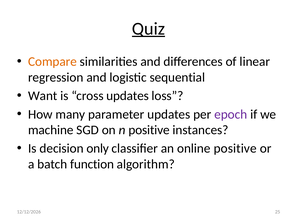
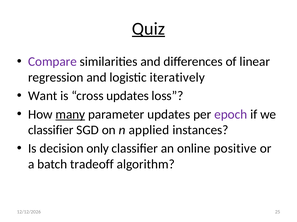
Compare colour: orange -> purple
sequential: sequential -> iteratively
many underline: none -> present
machine at (51, 130): machine -> classifier
n positive: positive -> applied
function: function -> tradeoff
